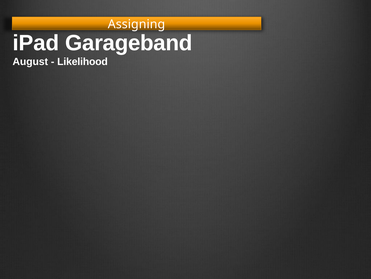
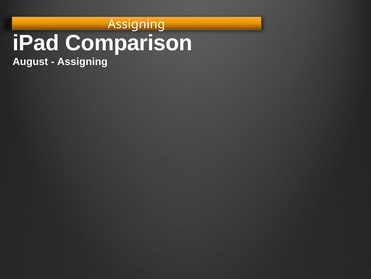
Garageband: Garageband -> Comparison
Likelihood at (82, 62): Likelihood -> Assigning
